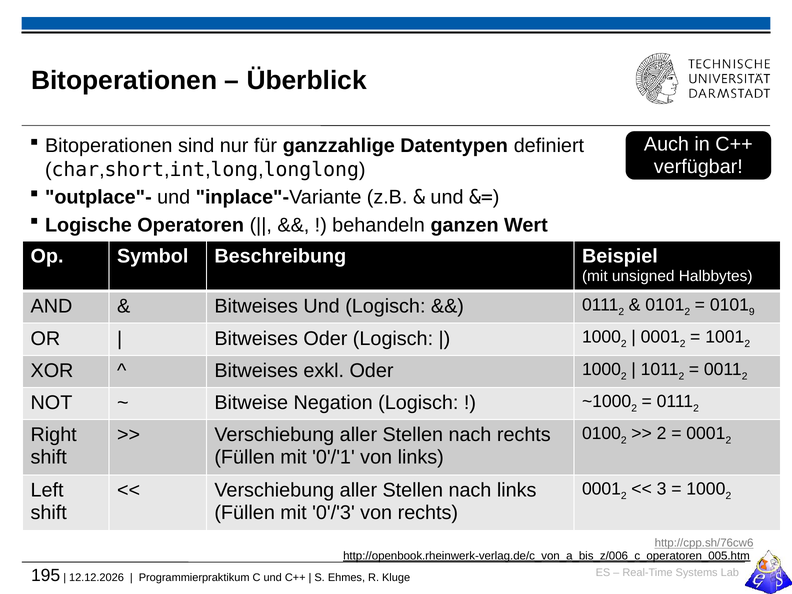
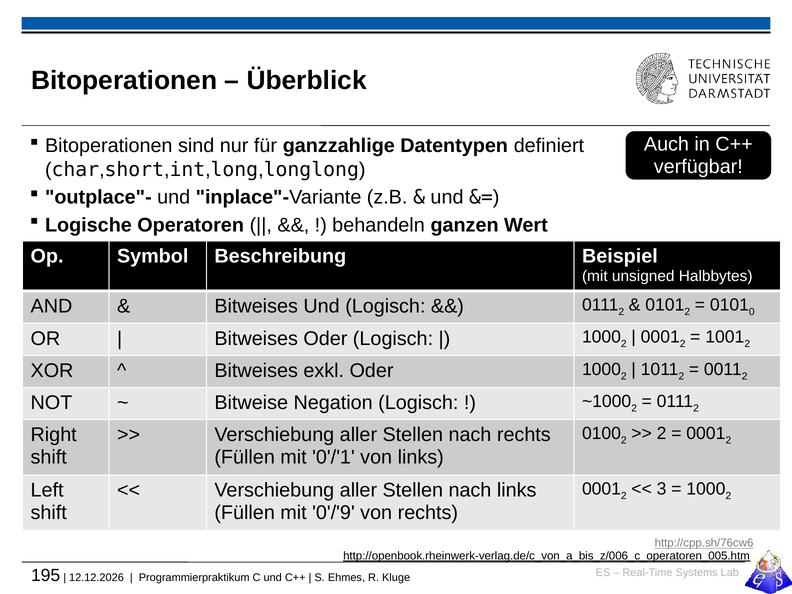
9: 9 -> 0
0'/'3: 0'/'3 -> 0'/'9
